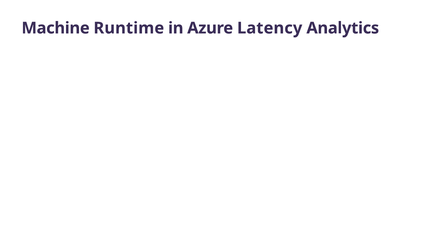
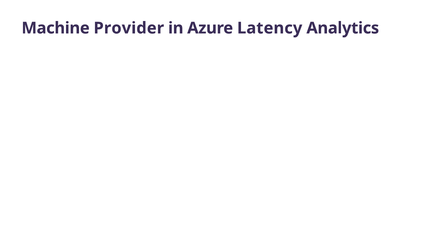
Runtime: Runtime -> Provider
